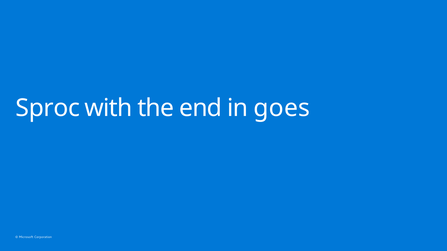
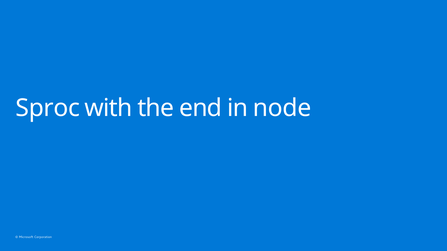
goes: goes -> node
